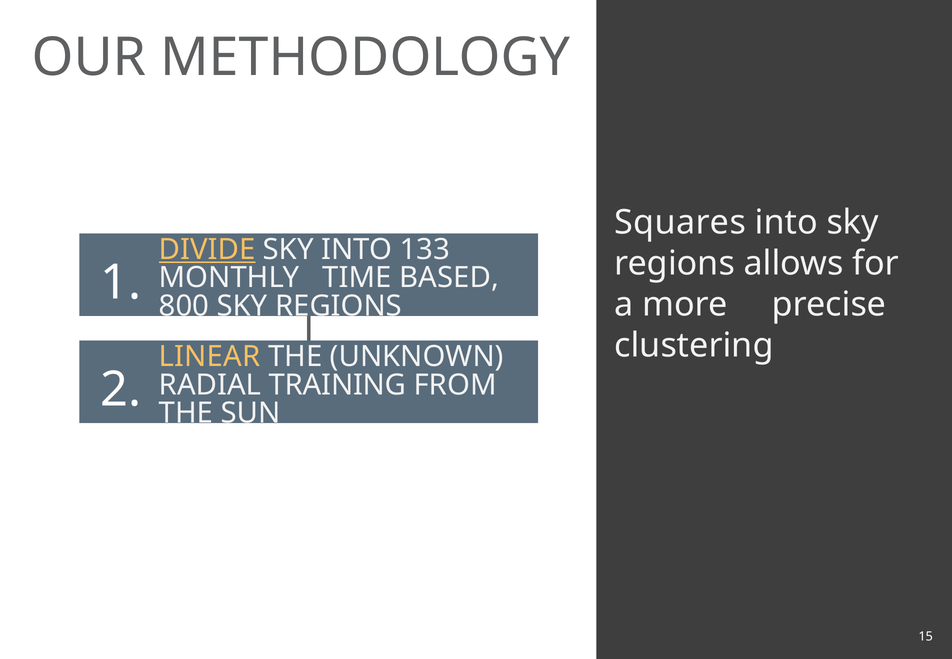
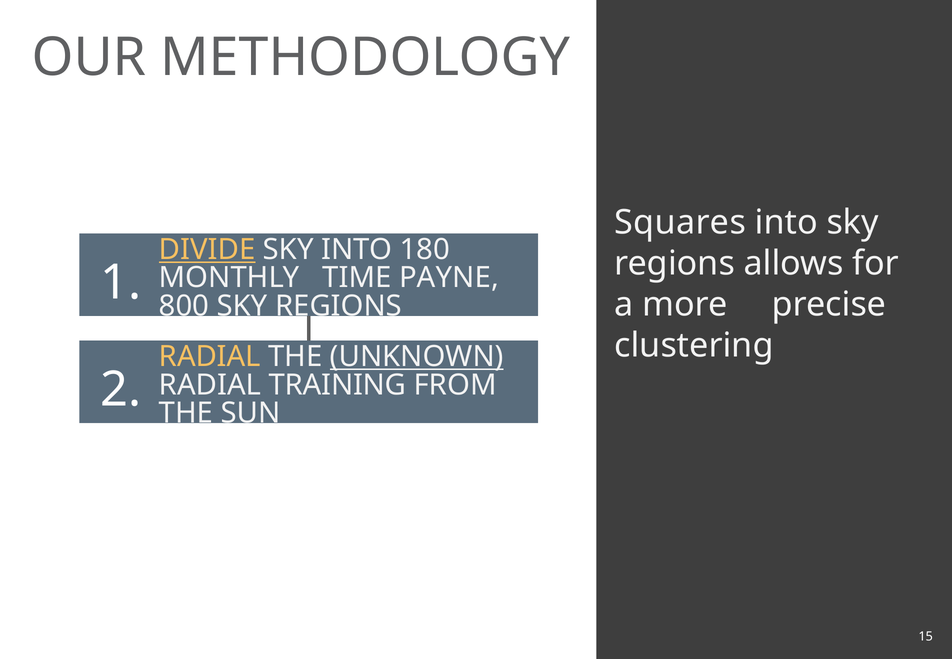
133: 133 -> 180
BASED: BASED -> PAYNE
LINEAR at (210, 357): LINEAR -> RADIAL
UNKNOWN underline: none -> present
